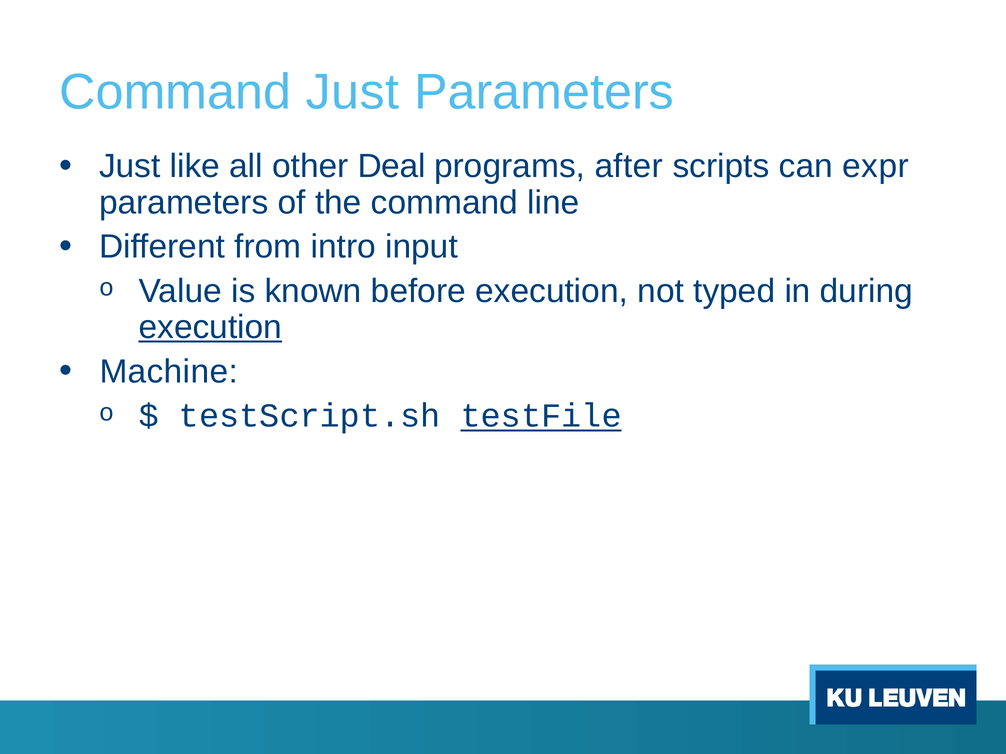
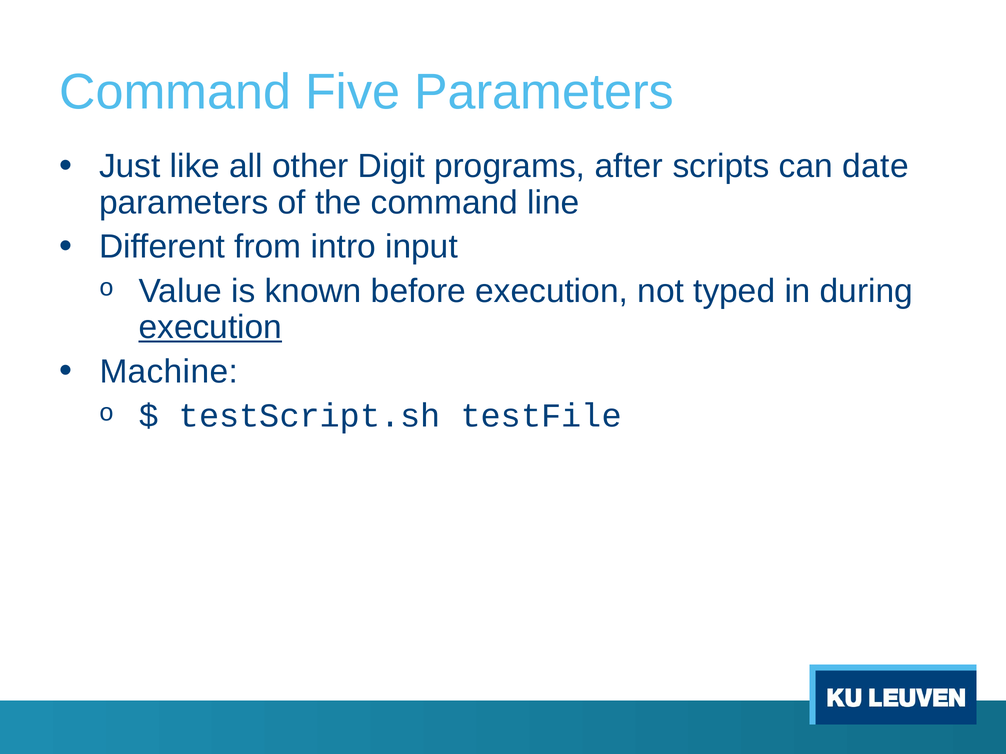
Command Just: Just -> Five
Deal: Deal -> Digit
expr: expr -> date
testFile underline: present -> none
